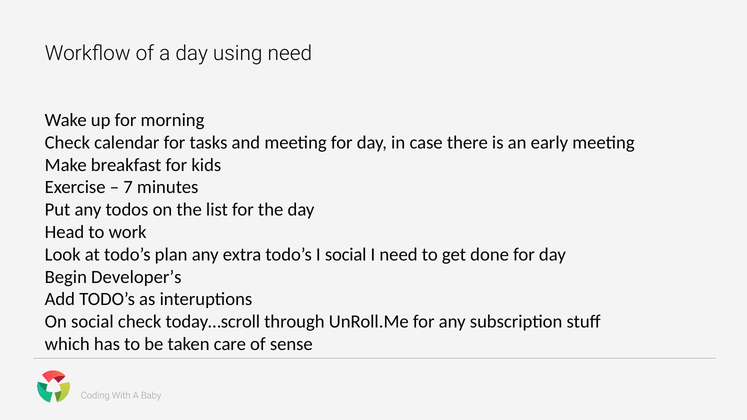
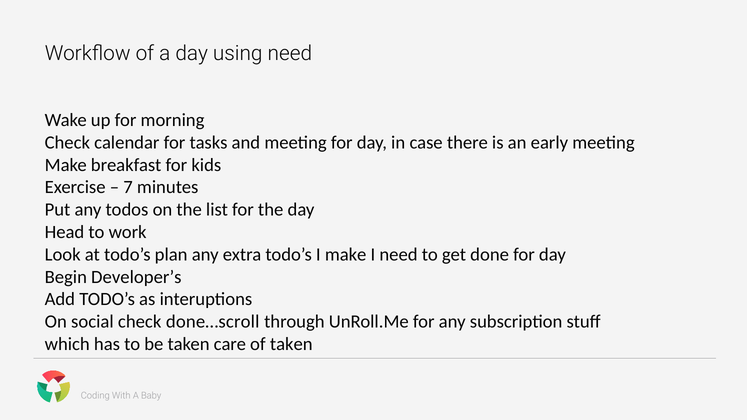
I social: social -> make
today…scroll: today…scroll -> done…scroll
of sense: sense -> taken
